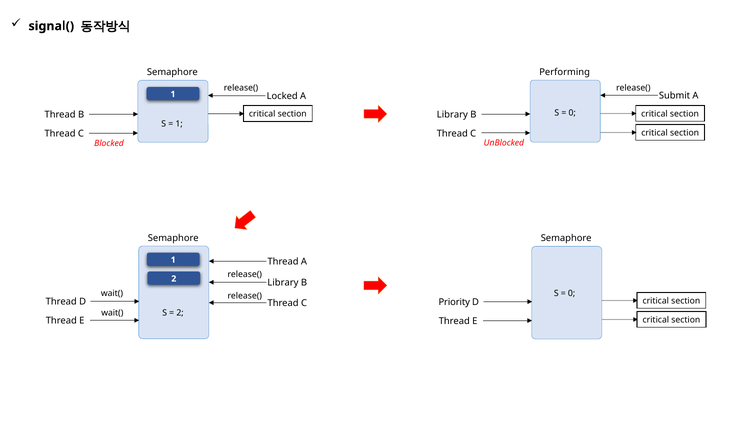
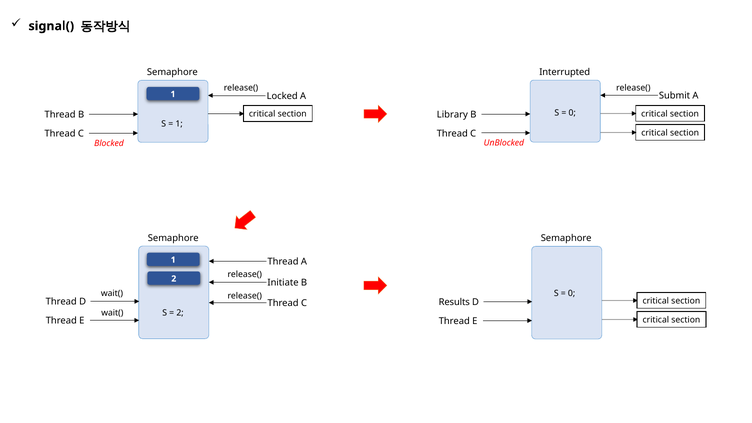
Performing: Performing -> Interrupted
2 Library: Library -> Initiate
Priority: Priority -> Results
